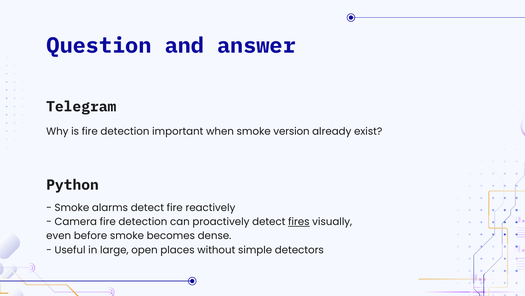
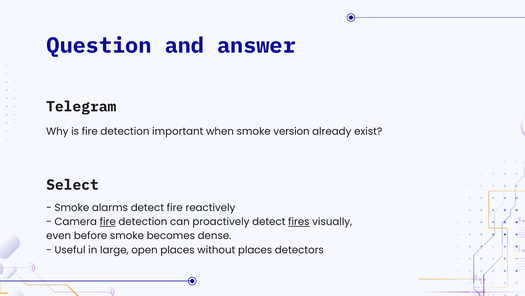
Python: Python -> Select
fire at (108, 221) underline: none -> present
without simple: simple -> places
